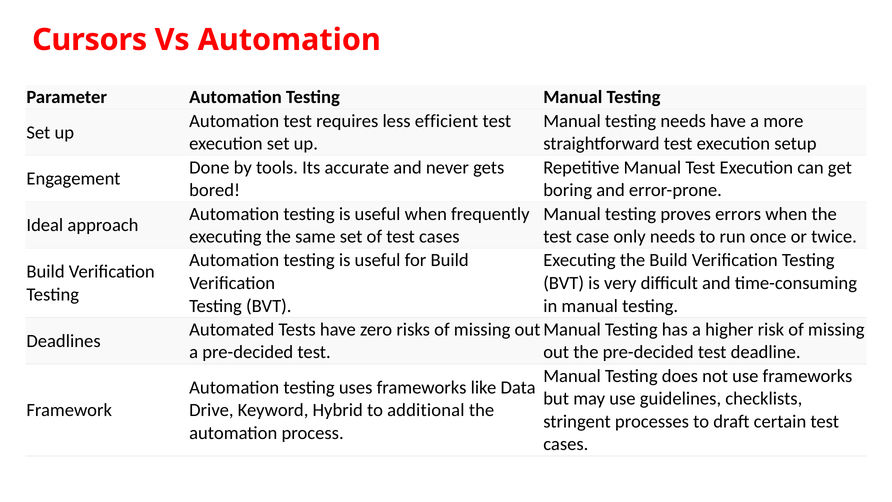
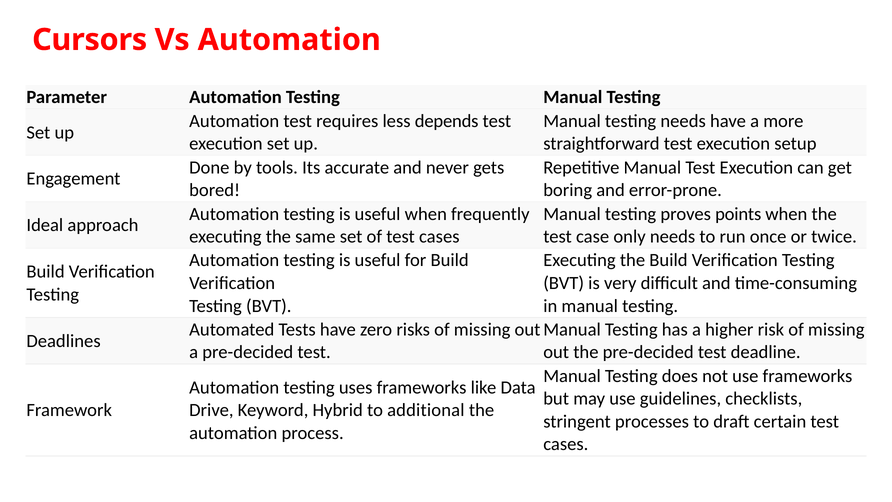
efficient: efficient -> depends
errors: errors -> points
